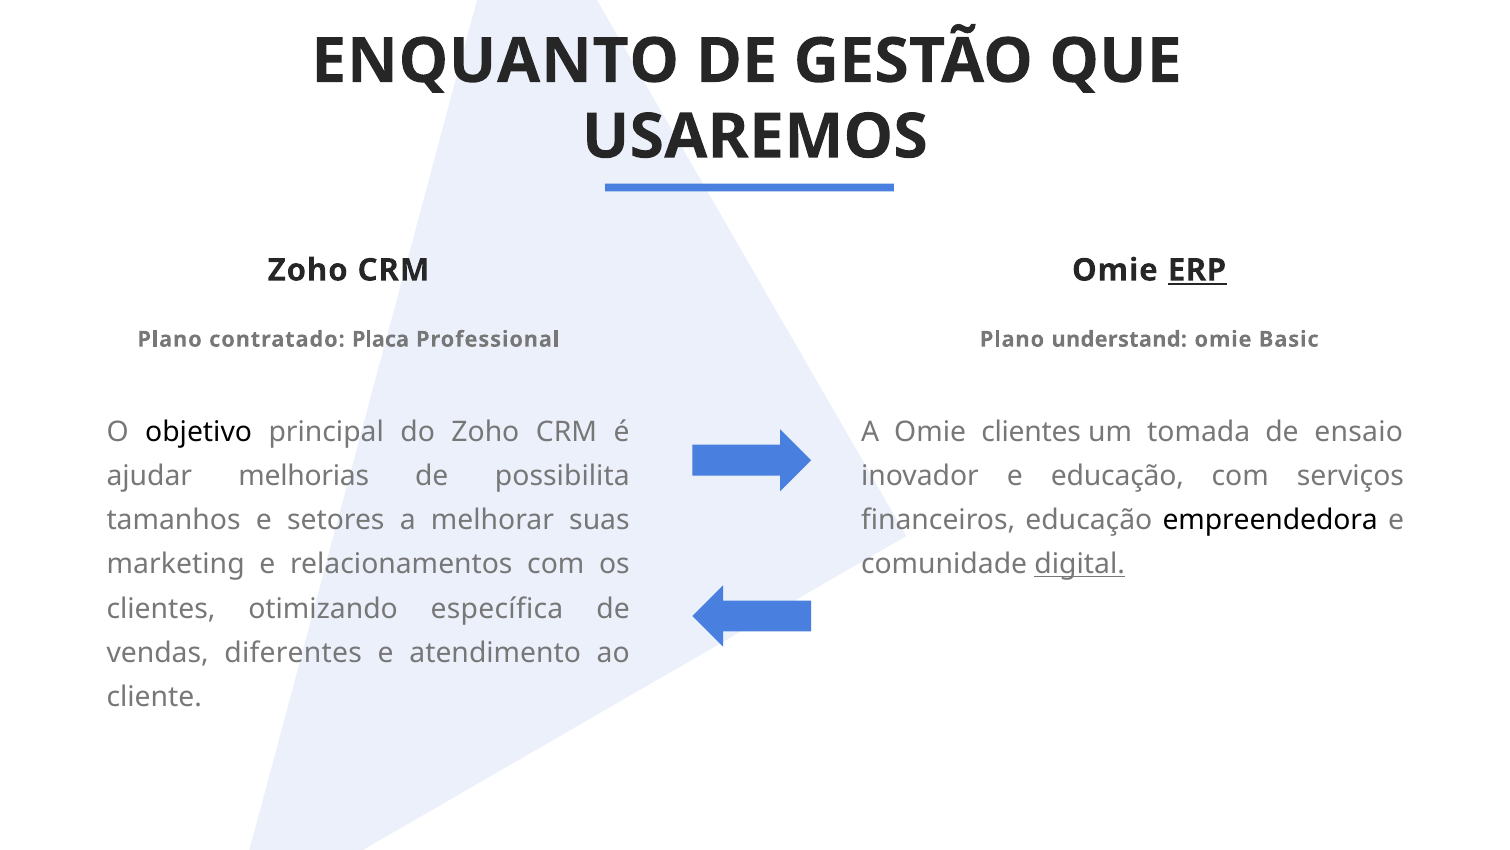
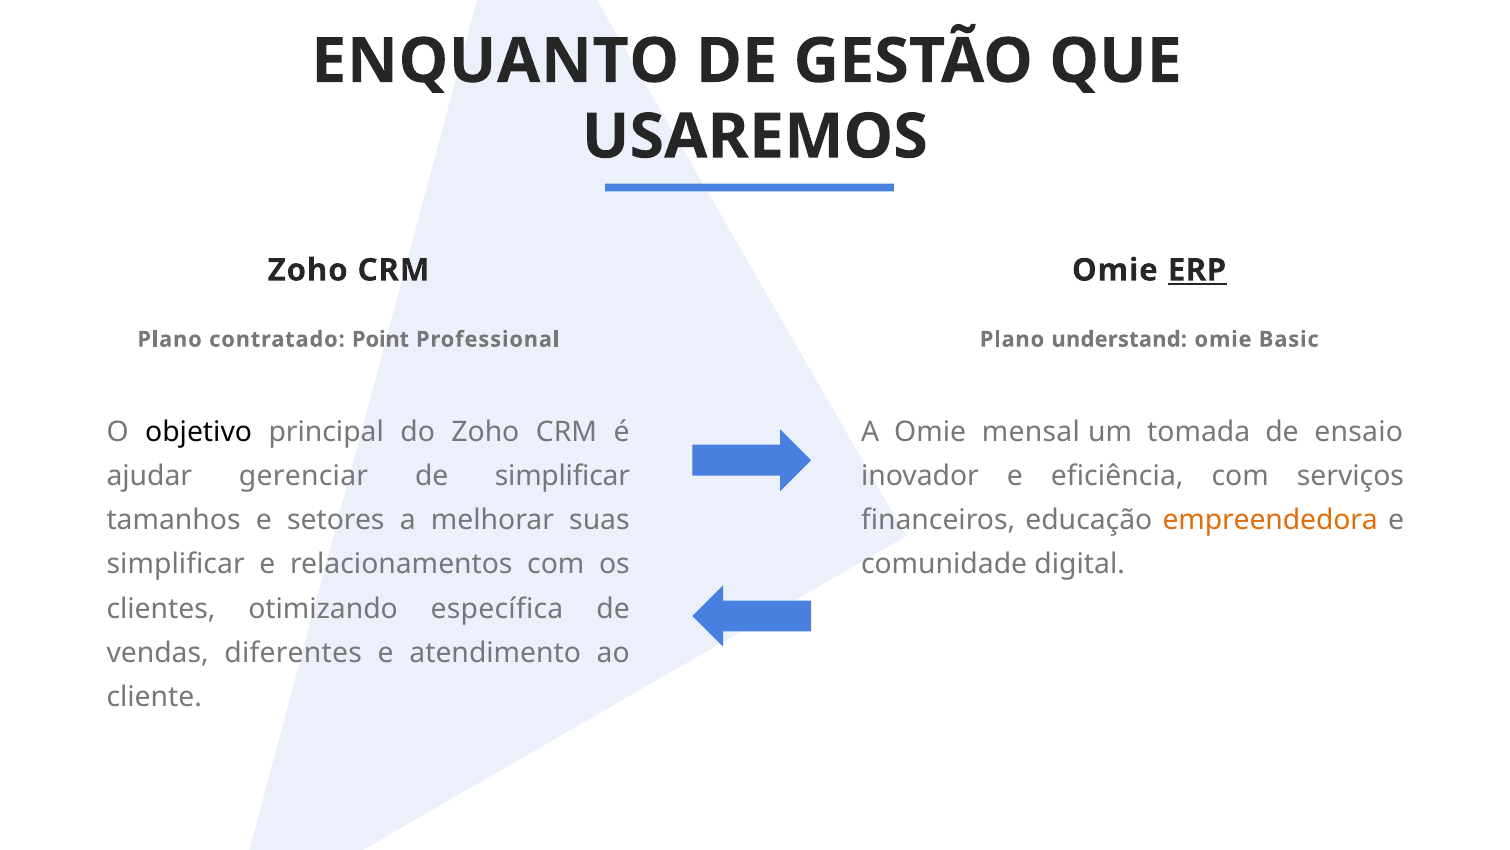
Placa: Placa -> Point
Omie clientes: clientes -> mensal
melhorias: melhorias -> gerenciar
de possibilita: possibilita -> simplificar
e educação: educação -> eficiência
empreendedora colour: black -> orange
marketing at (176, 564): marketing -> simplificar
digital underline: present -> none
